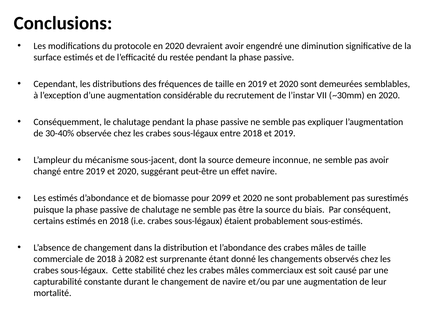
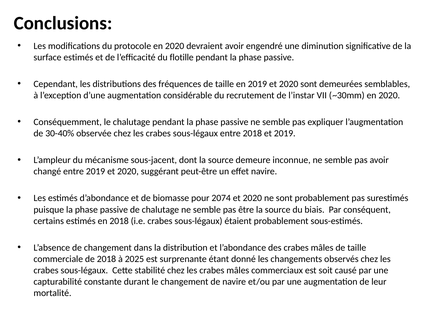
restée: restée -> flotille
2099: 2099 -> 2074
2082: 2082 -> 2025
